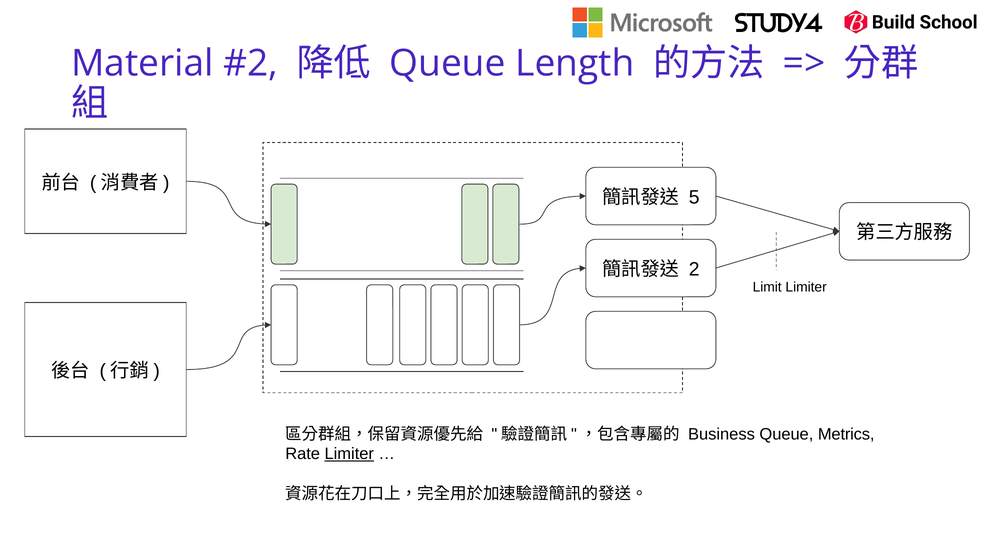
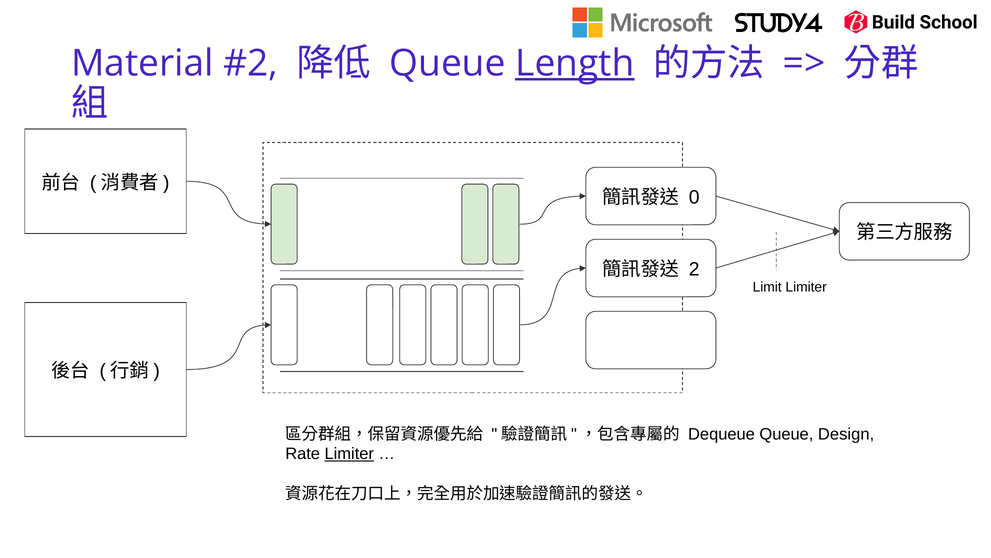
Length underline: none -> present
5: 5 -> 0
Business: Business -> Dequeue
Metrics: Metrics -> Design
